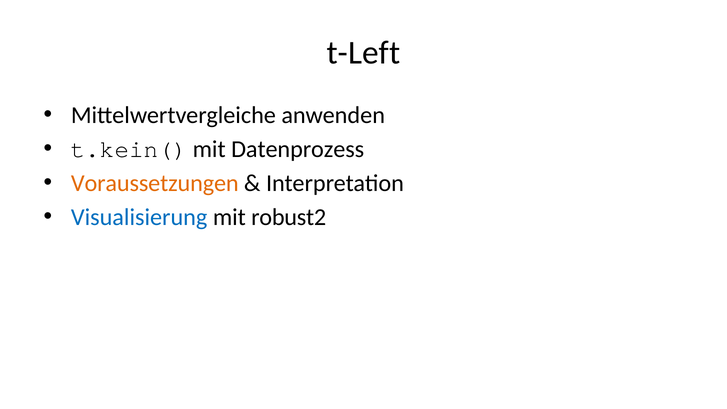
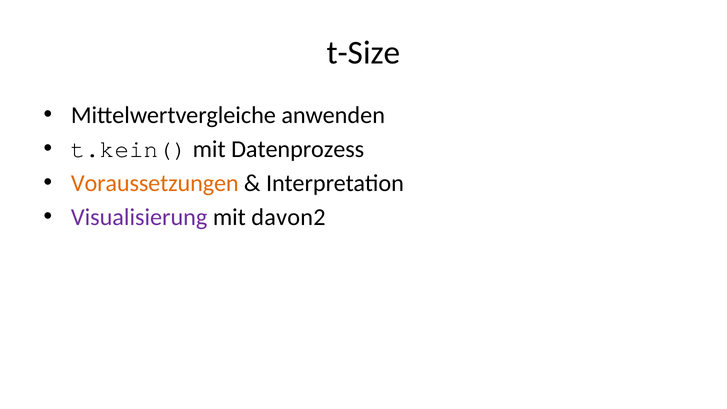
t-Left: t-Left -> t-Size
Visualisierung colour: blue -> purple
robust2: robust2 -> davon2
